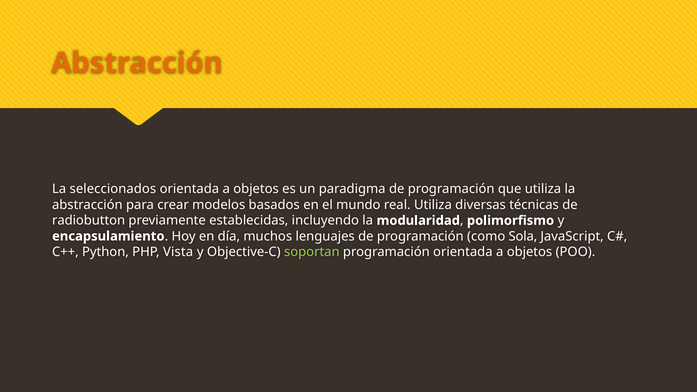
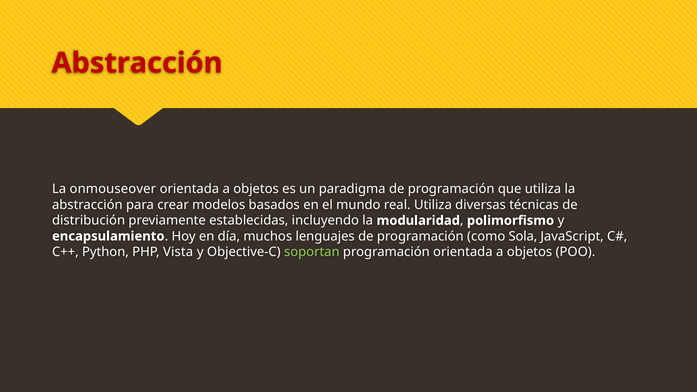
Abstracción at (137, 63) colour: orange -> red
seleccionados: seleccionados -> onmouseover
radiobutton: radiobutton -> distribución
